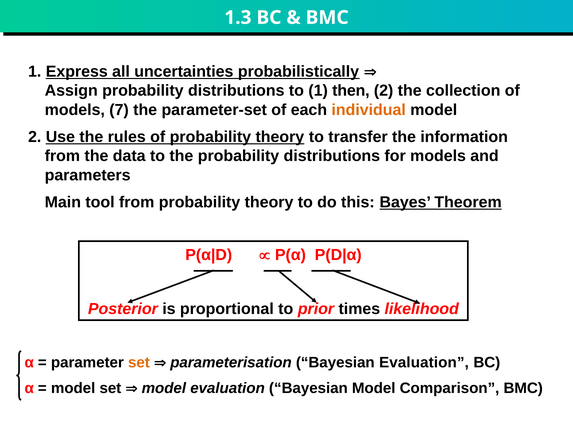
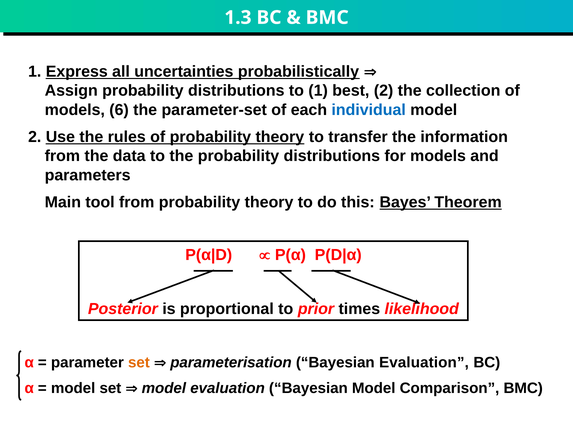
then: then -> best
7: 7 -> 6
individual colour: orange -> blue
